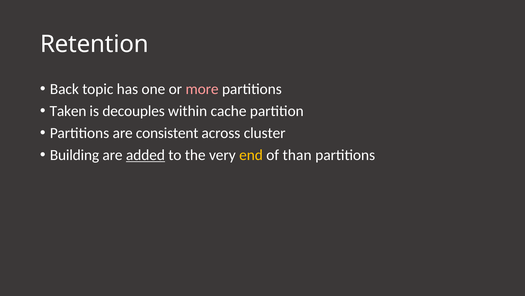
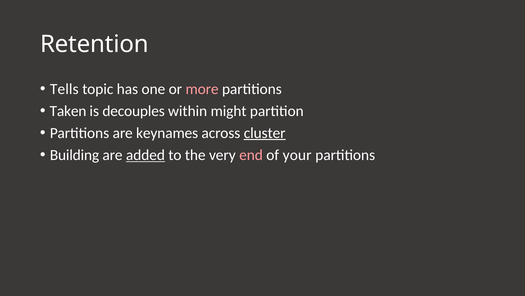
Back: Back -> Tells
cache: cache -> might
consistent: consistent -> keynames
cluster underline: none -> present
end colour: yellow -> pink
than: than -> your
